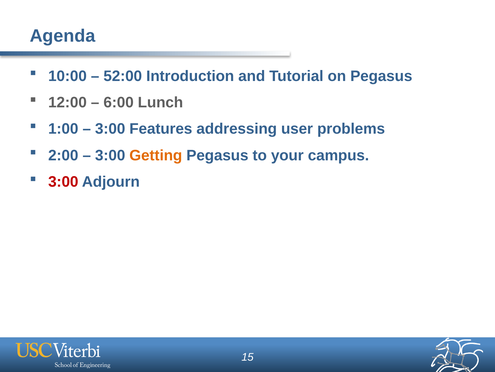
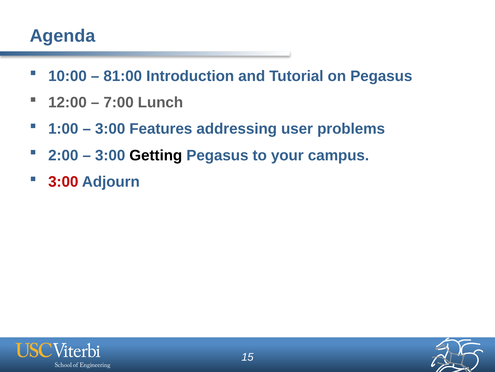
52:00: 52:00 -> 81:00
6:00: 6:00 -> 7:00
Getting colour: orange -> black
